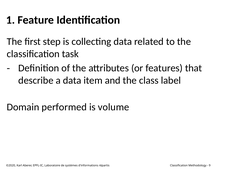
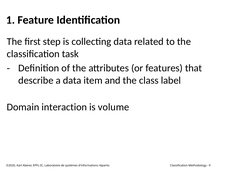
performed: performed -> interaction
